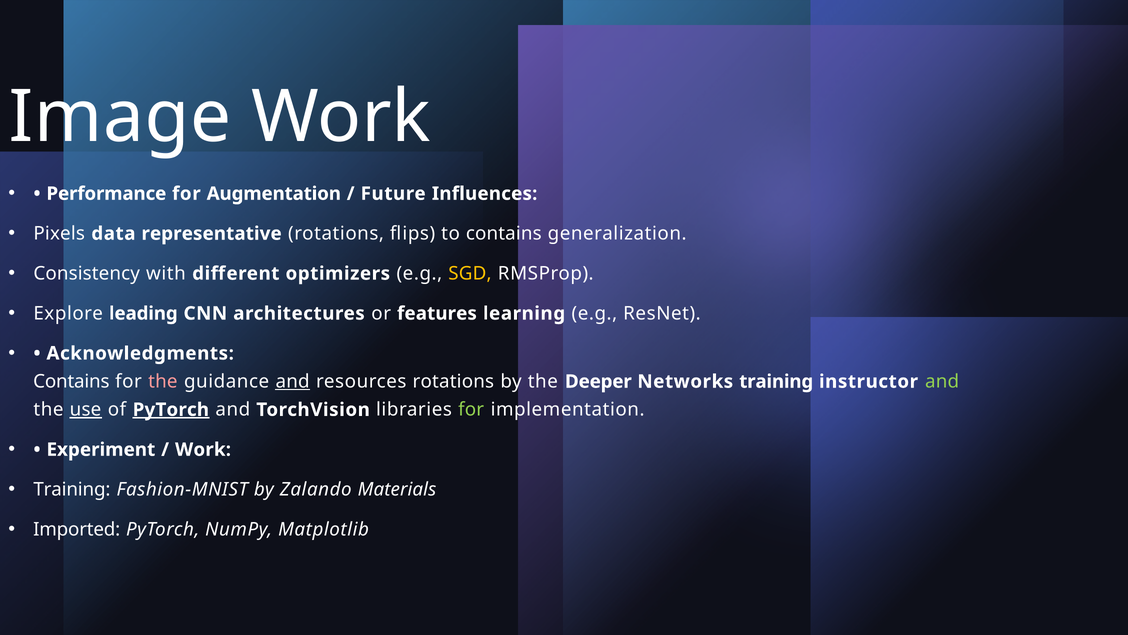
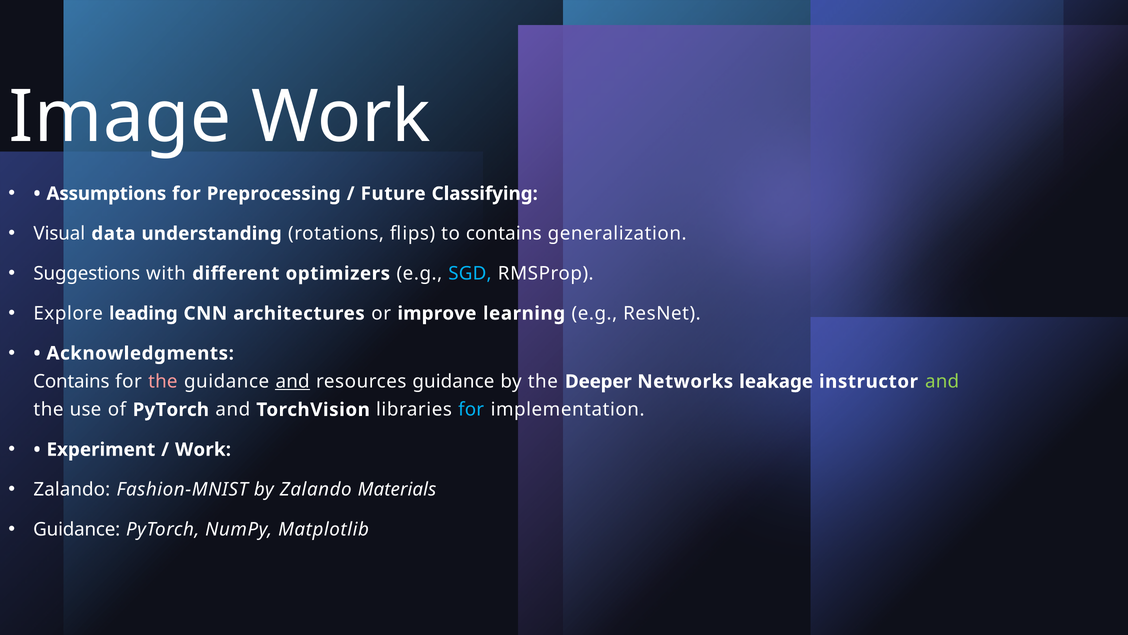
Performance: Performance -> Assumptions
Augmentation: Augmentation -> Preprocessing
Influences: Influences -> Classifying
Pixels: Pixels -> Visual
representative: representative -> understanding
Consistency: Consistency -> Suggestions
SGD colour: yellow -> light blue
features: features -> improve
resources rotations: rotations -> guidance
Networks training: training -> leakage
use underline: present -> none
PyTorch at (171, 409) underline: present -> none
for at (471, 409) colour: light green -> light blue
Training at (72, 489): Training -> Zalando
Imported at (77, 529): Imported -> Guidance
